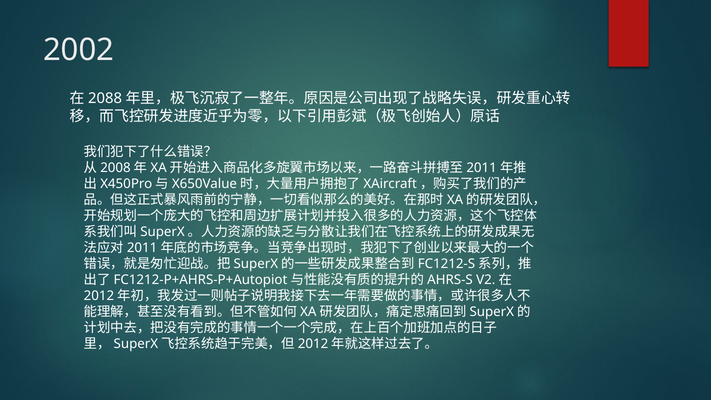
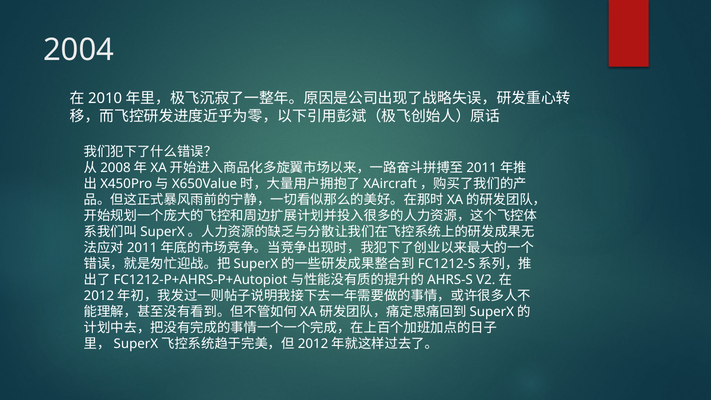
2002: 2002 -> 2004
2088: 2088 -> 2010
